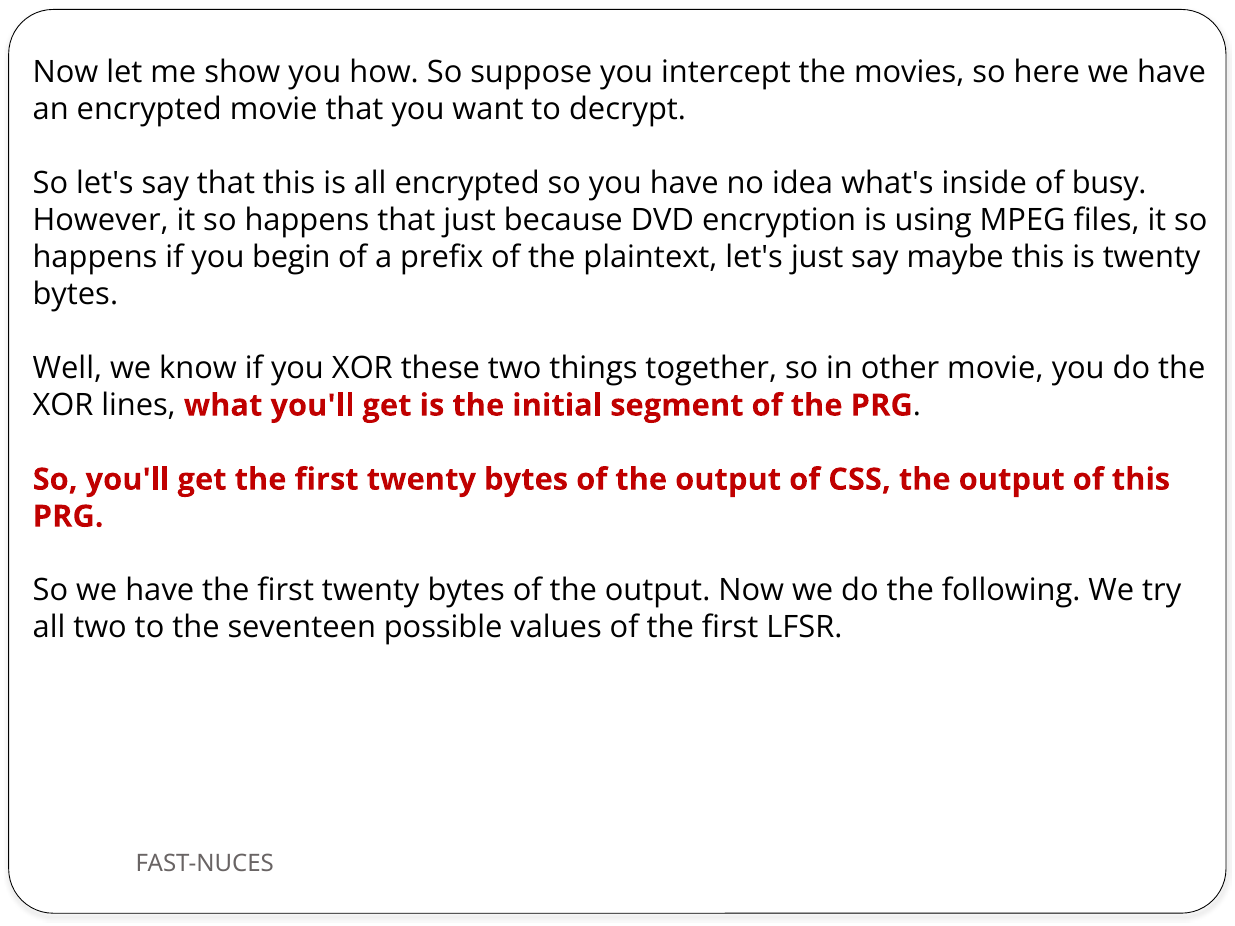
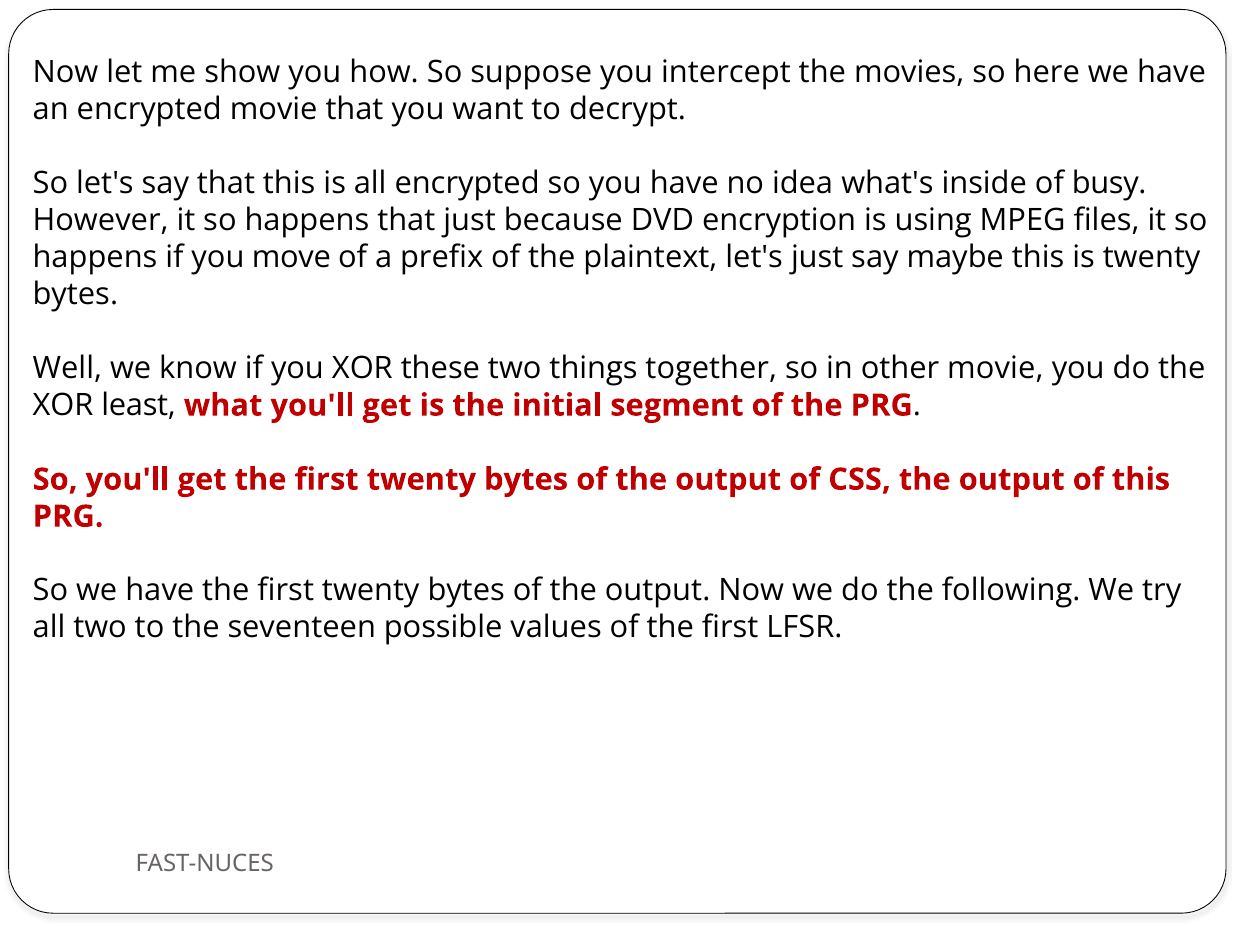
begin: begin -> move
lines: lines -> least
